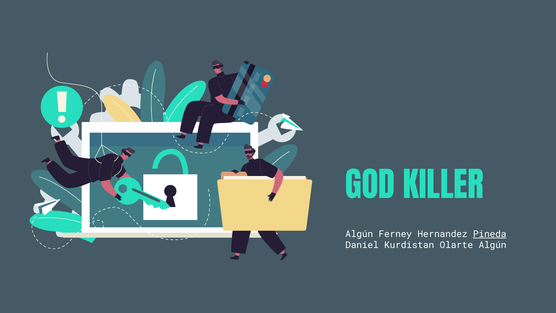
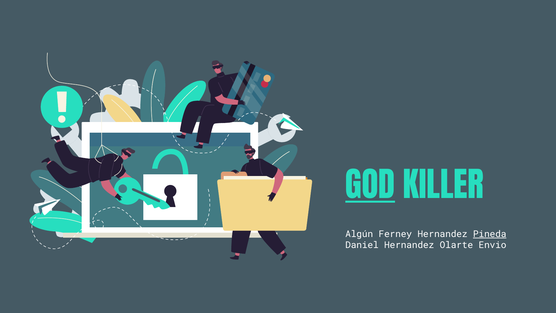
GOD underline: none -> present
Daniel Kurdistan: Kurdistan -> Hernandez
Olarte Algún: Algún -> Envio
